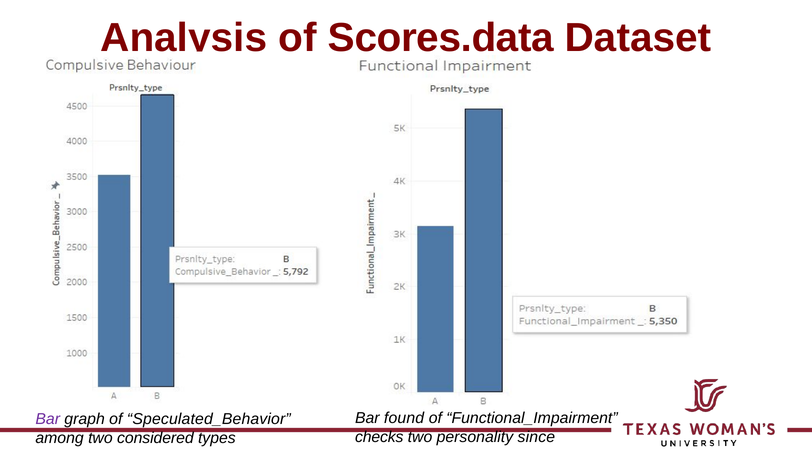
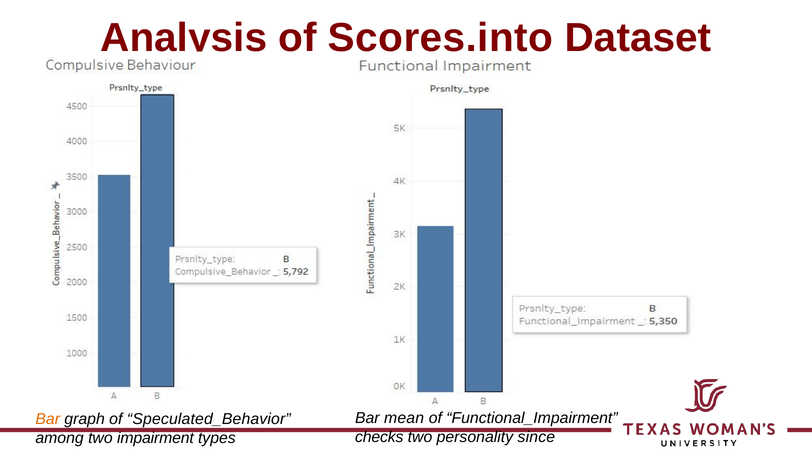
Scores.data: Scores.data -> Scores.into
found: found -> mean
Bar at (48, 420) colour: purple -> orange
considered: considered -> impairment
